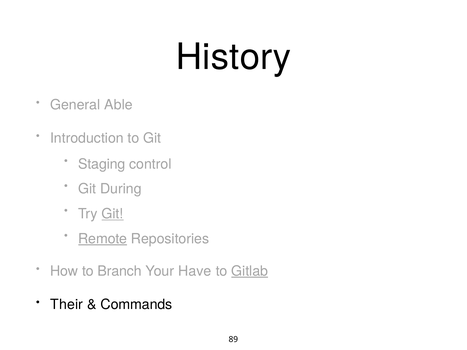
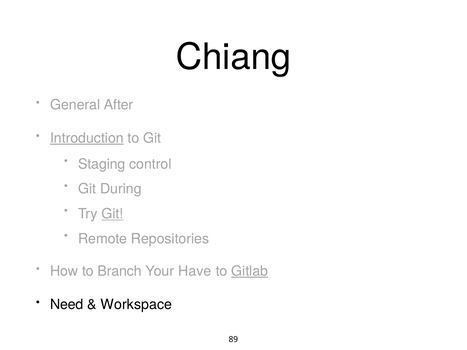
History: History -> Chiang
Able: Able -> After
Introduction underline: none -> present
Remote underline: present -> none
Their: Their -> Need
Commands: Commands -> Workspace
